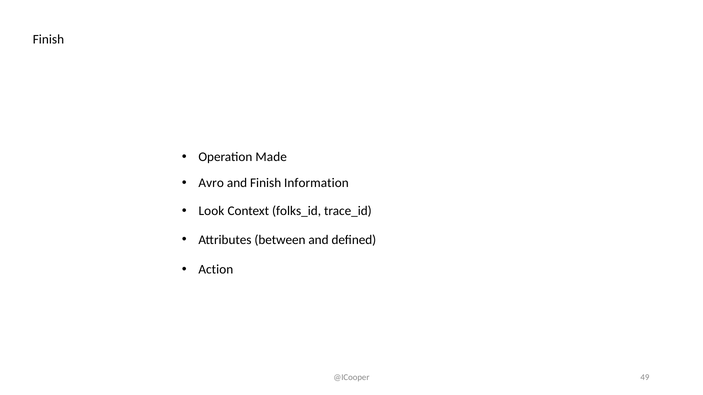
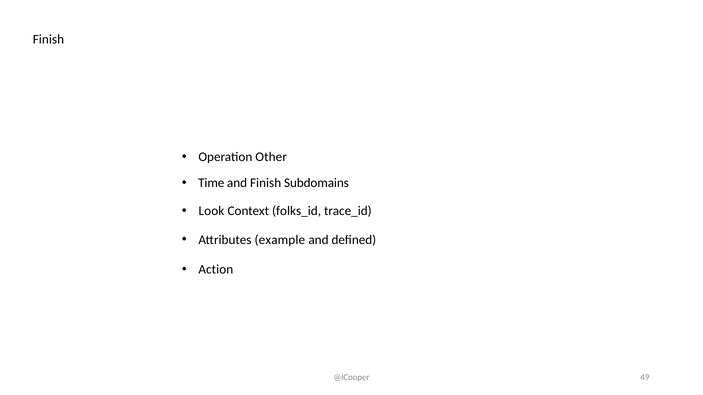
Made: Made -> Other
Avro: Avro -> Time
Information: Information -> Subdomains
between: between -> example
